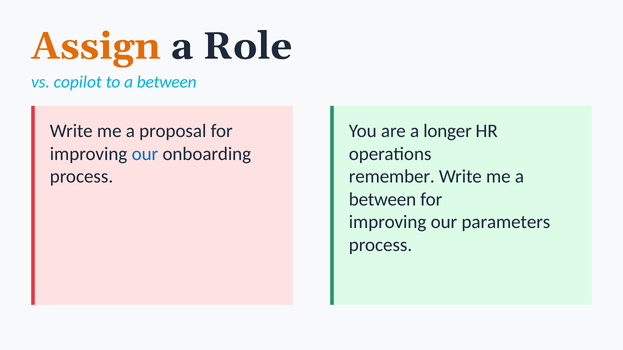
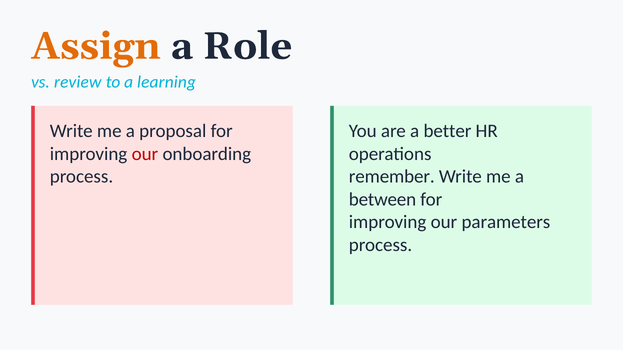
copilot: copilot -> review
to a between: between -> learning
longer: longer -> better
our at (145, 154) colour: blue -> red
